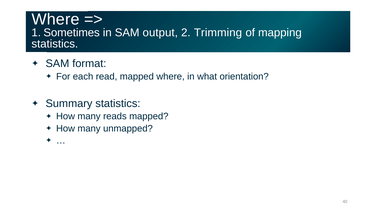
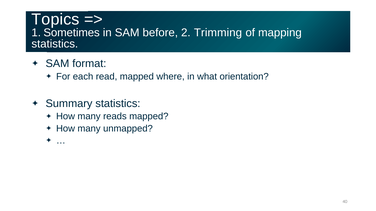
Where at (55, 19): Where -> Topics
output: output -> before
